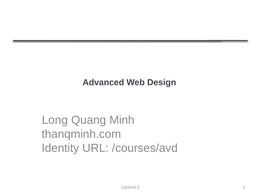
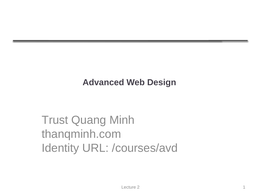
Long: Long -> Trust
